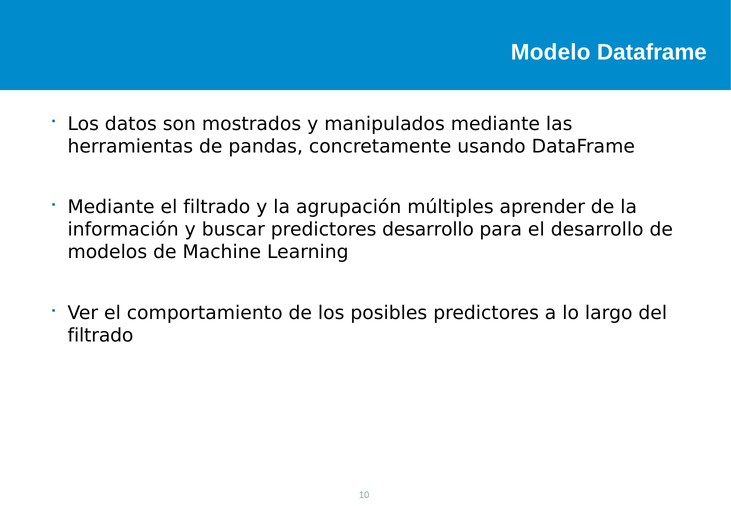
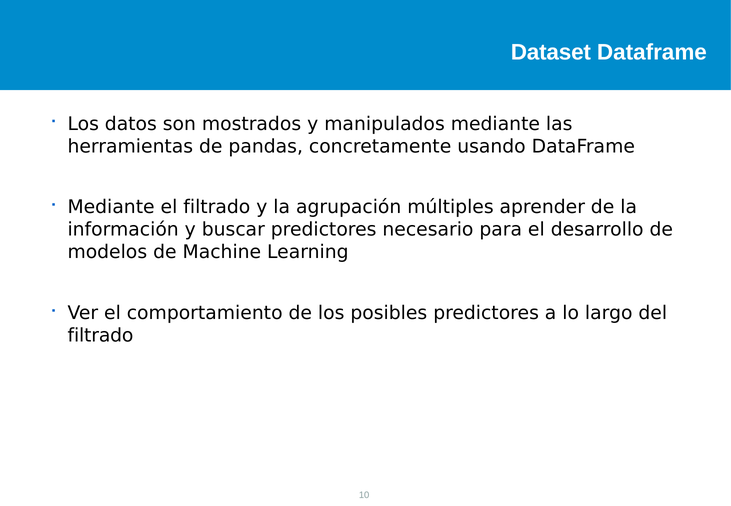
Modelo: Modelo -> Dataset
predictores desarrollo: desarrollo -> necesario
